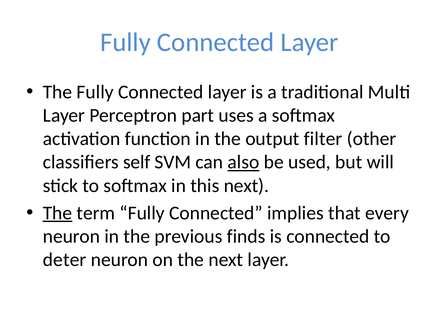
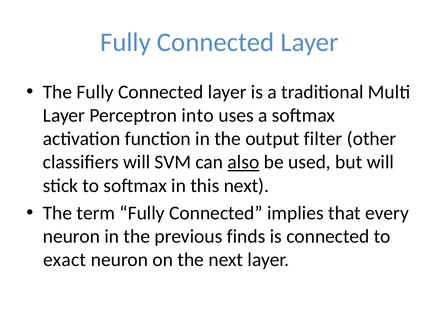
part: part -> into
classifiers self: self -> will
The at (58, 213) underline: present -> none
deter: deter -> exact
